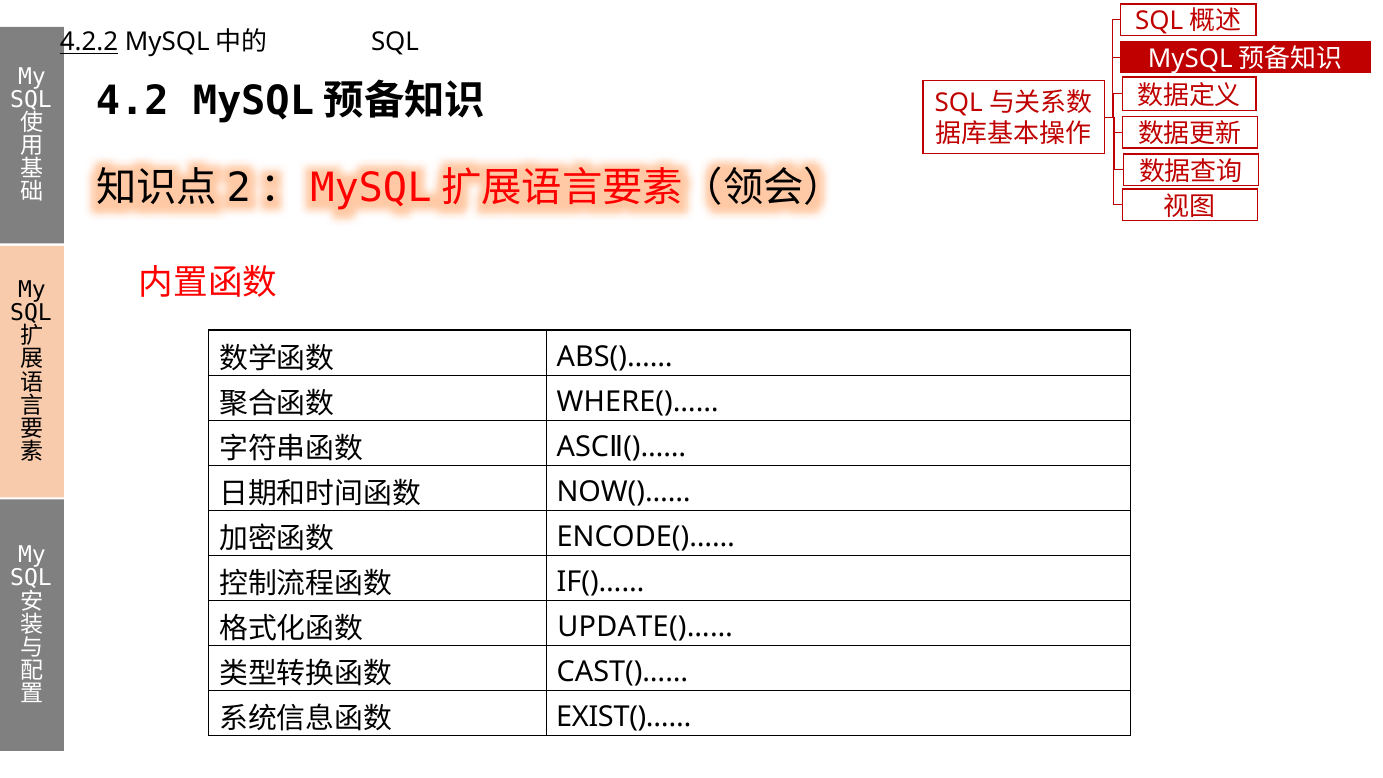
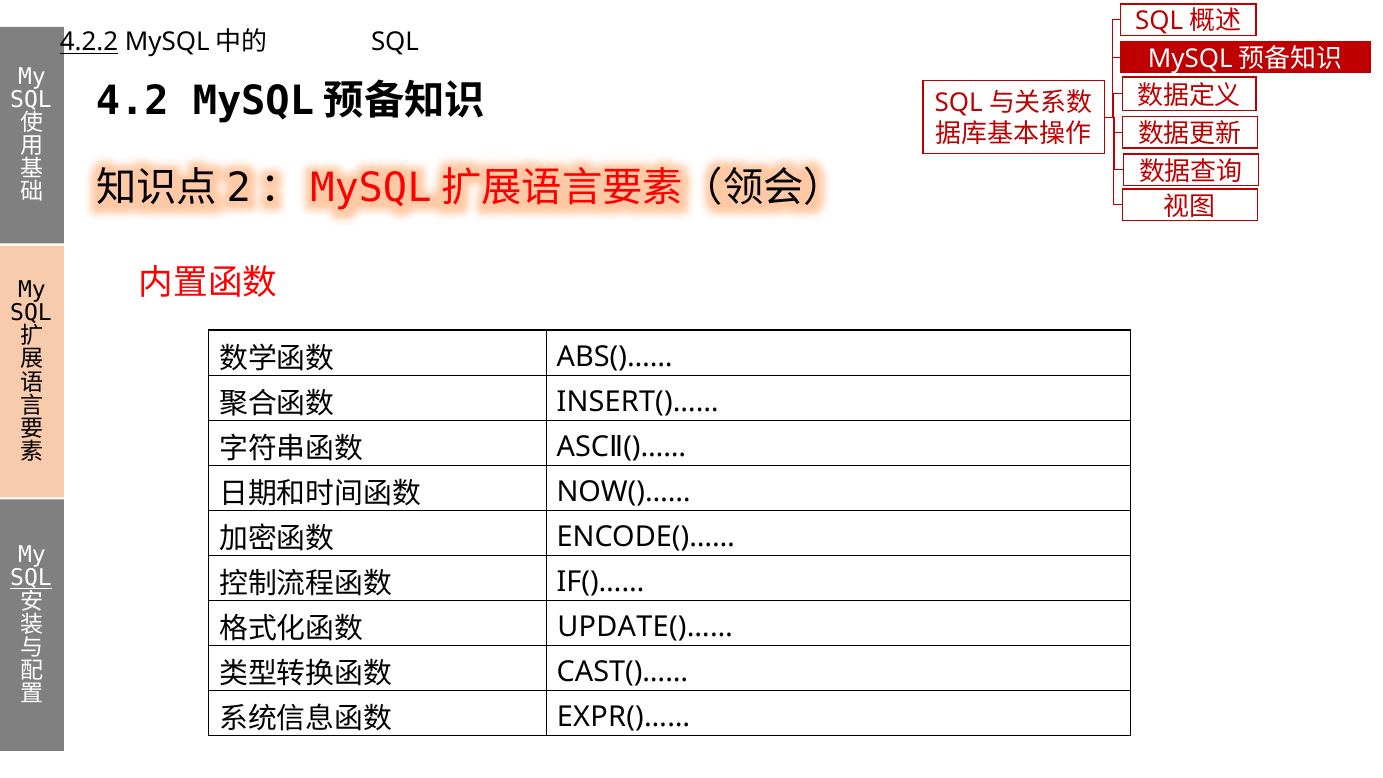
WHERE()……: WHERE()…… -> INSERT()……
SQL at (31, 578) underline: none -> present
EXIST()……: EXIST()…… -> EXPR()……
